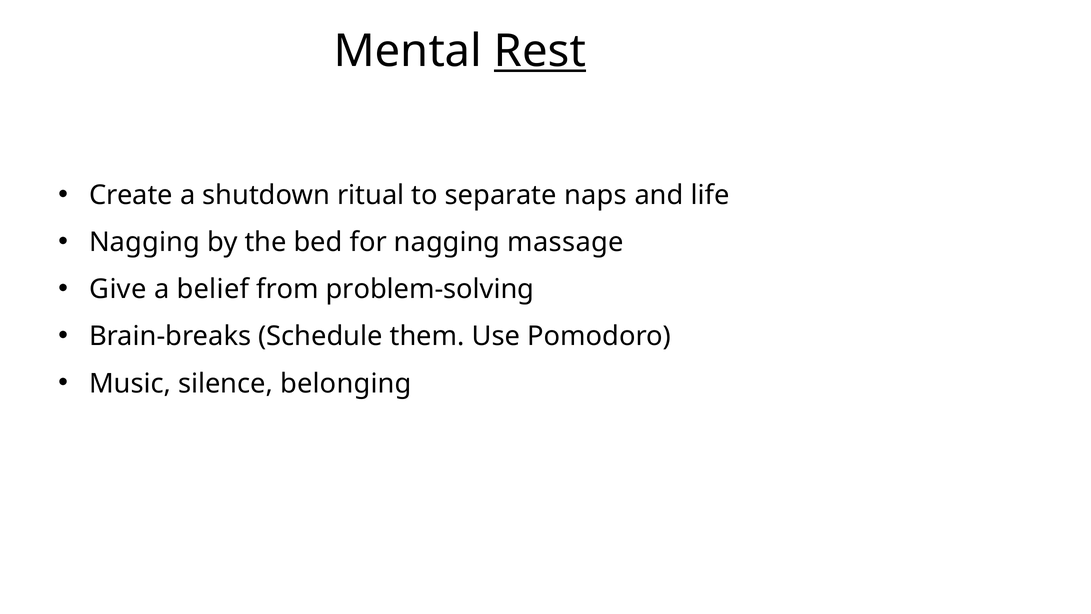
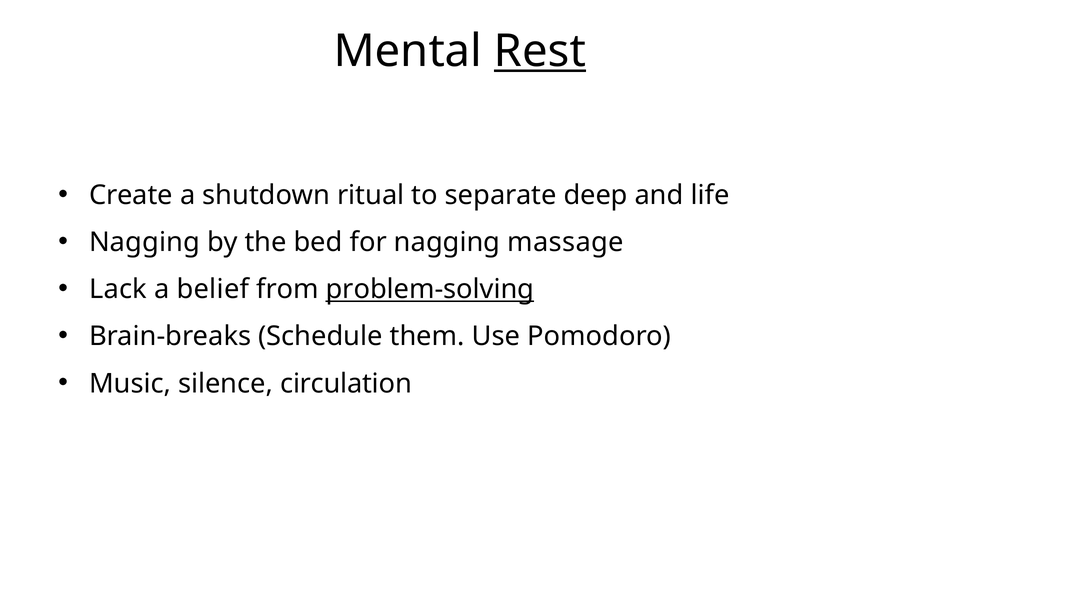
naps: naps -> deep
Give: Give -> Lack
problem-solving underline: none -> present
belonging: belonging -> circulation
